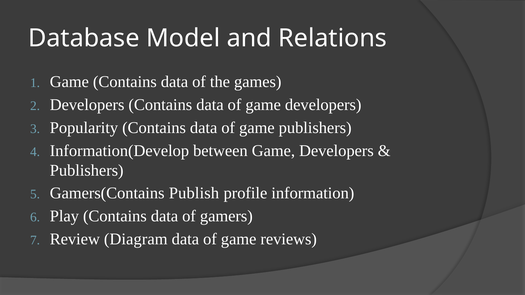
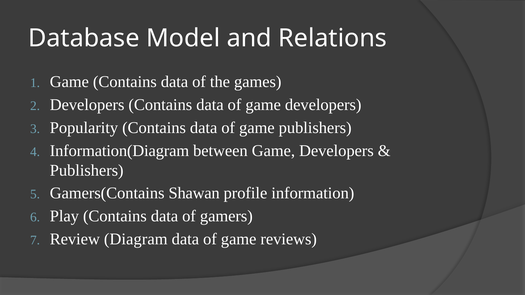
Information(Develop: Information(Develop -> Information(Diagram
Publish: Publish -> Shawan
